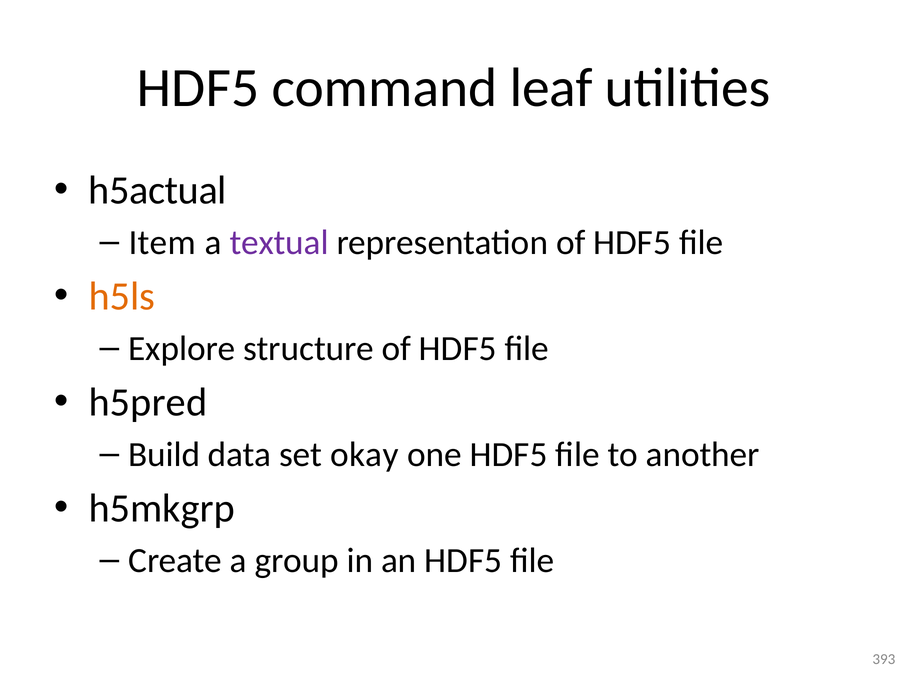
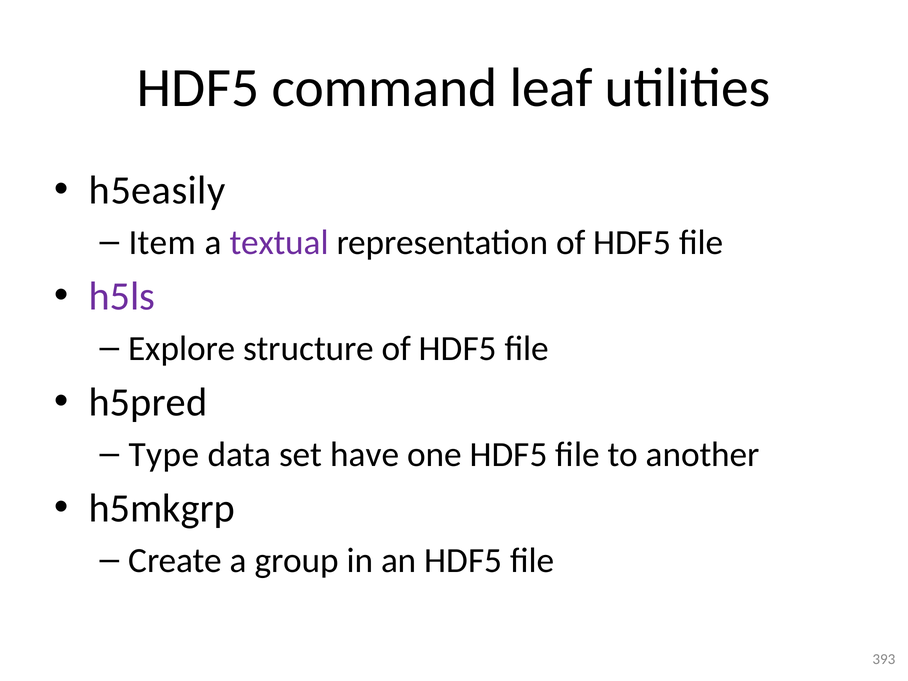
h5actual: h5actual -> h5easily
h5ls colour: orange -> purple
Build: Build -> Type
okay: okay -> have
